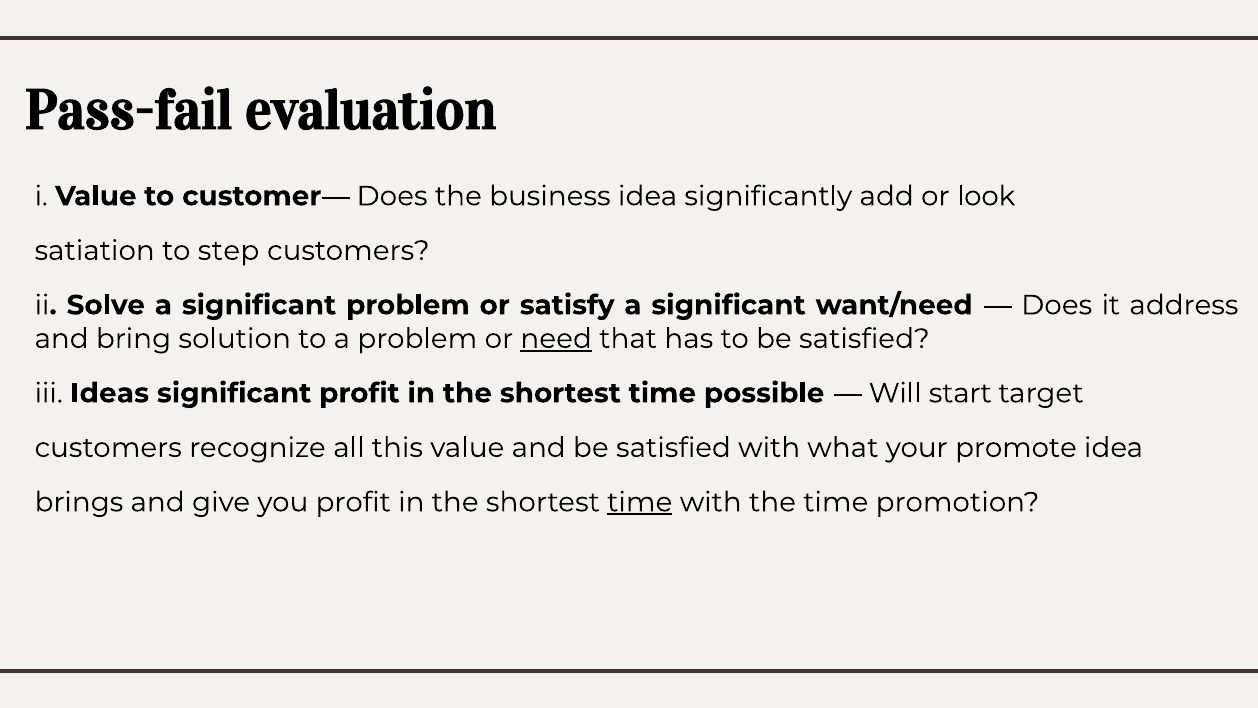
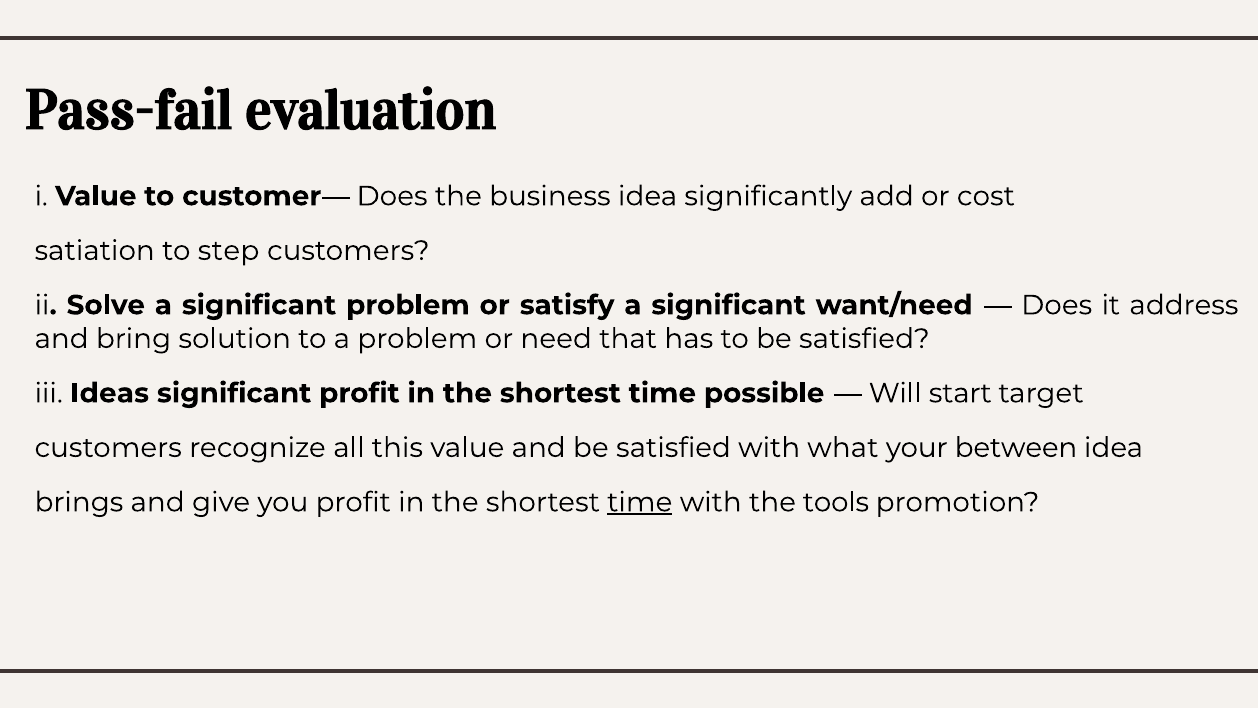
look: look -> cost
need underline: present -> none
promote: promote -> between
the time: time -> tools
